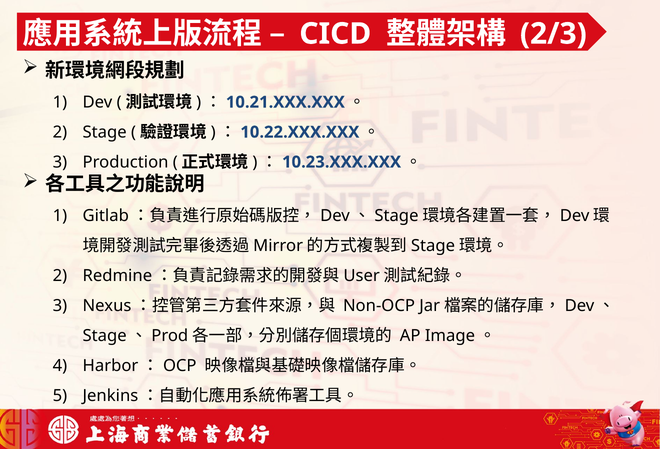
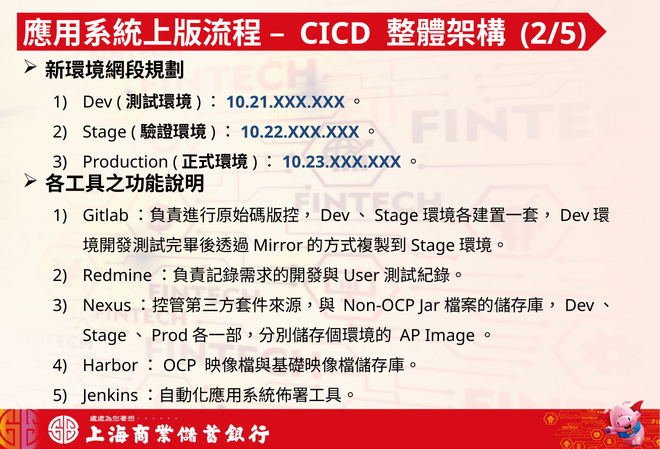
2/3: 2/3 -> 2/5
